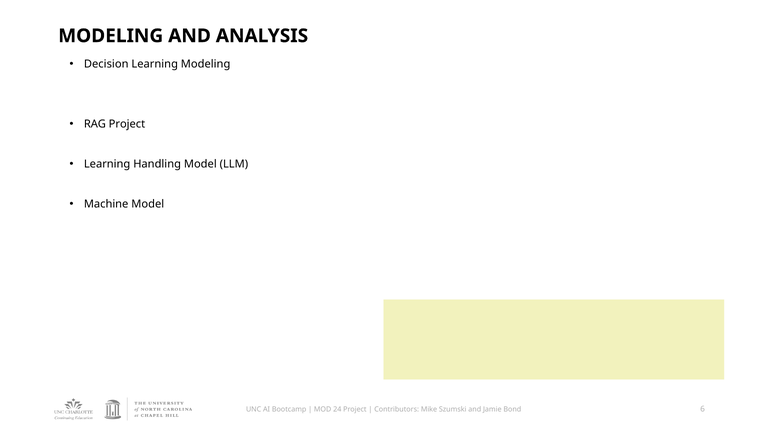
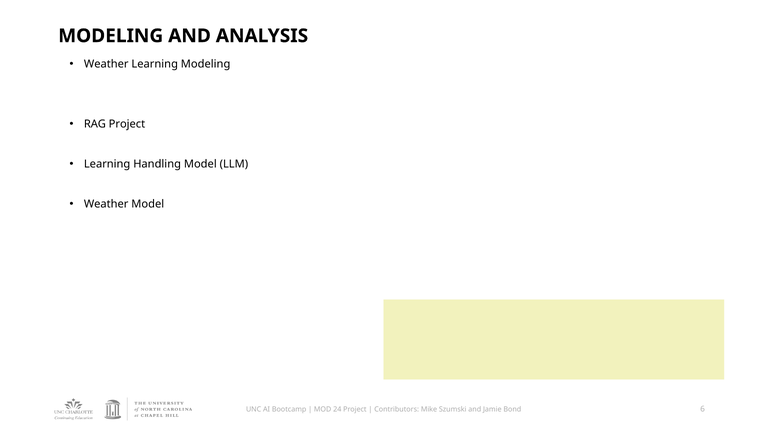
Decision at (106, 64): Decision -> Weather
Machine at (106, 204): Machine -> Weather
